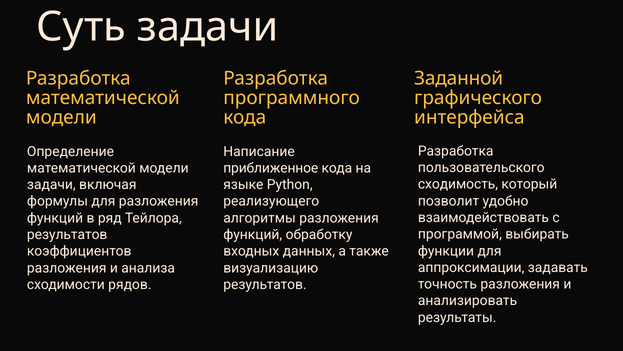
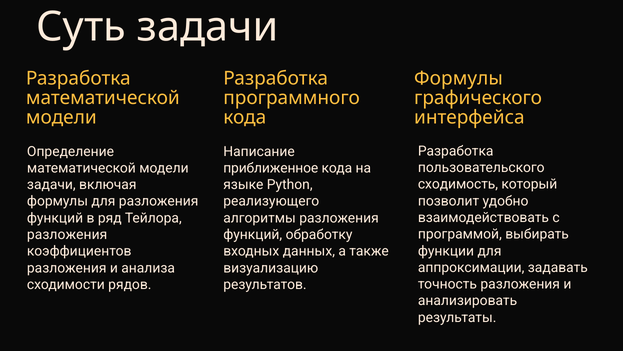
Заданной at (459, 78): Заданной -> Формулы
результатов at (67, 234): результатов -> разложения
